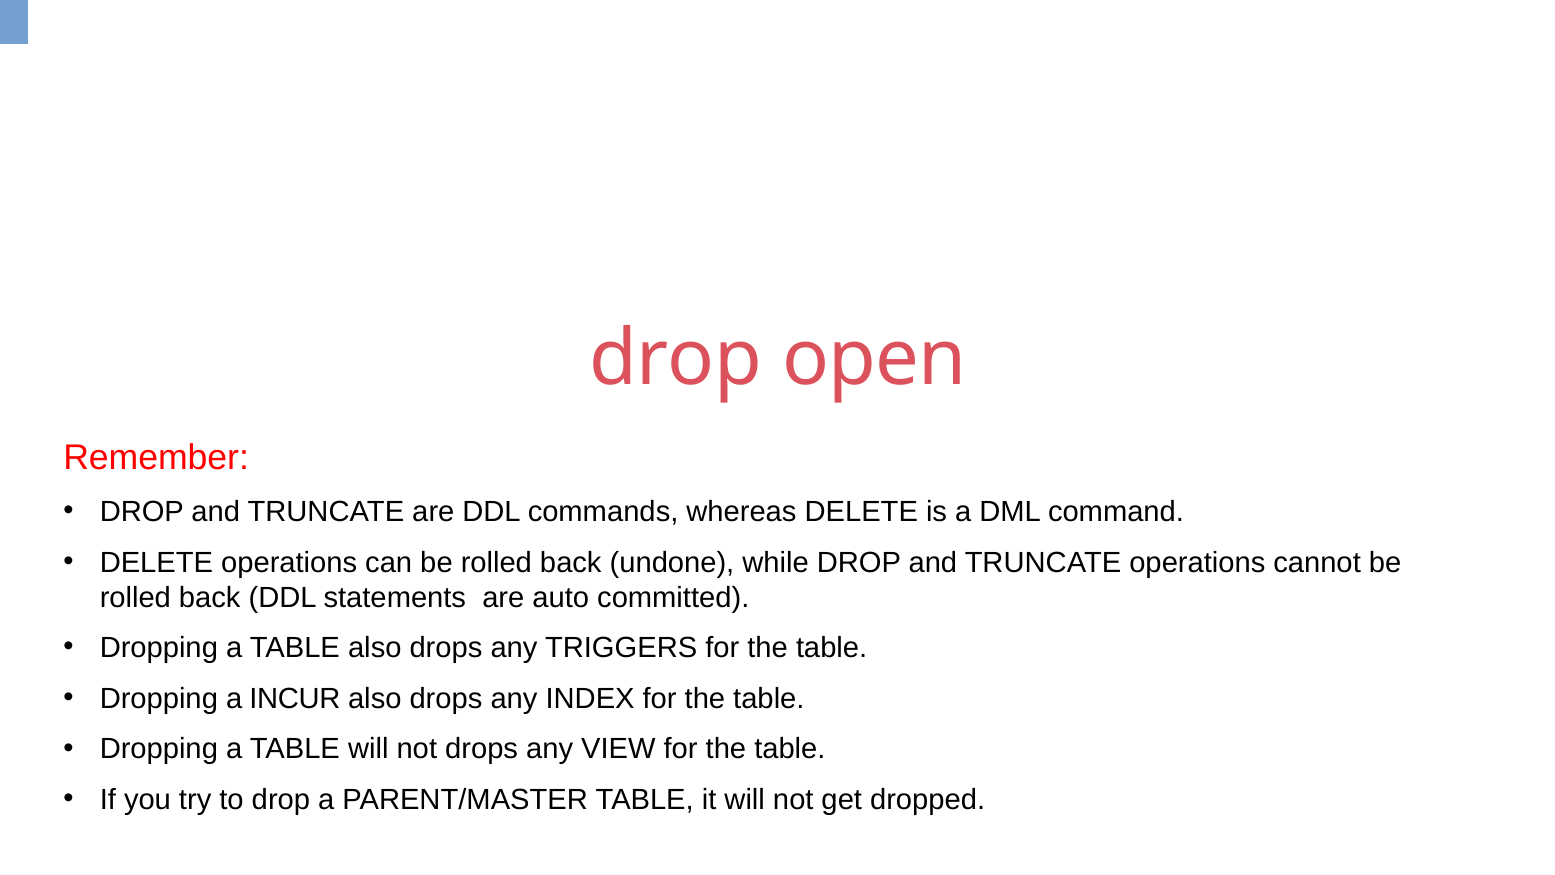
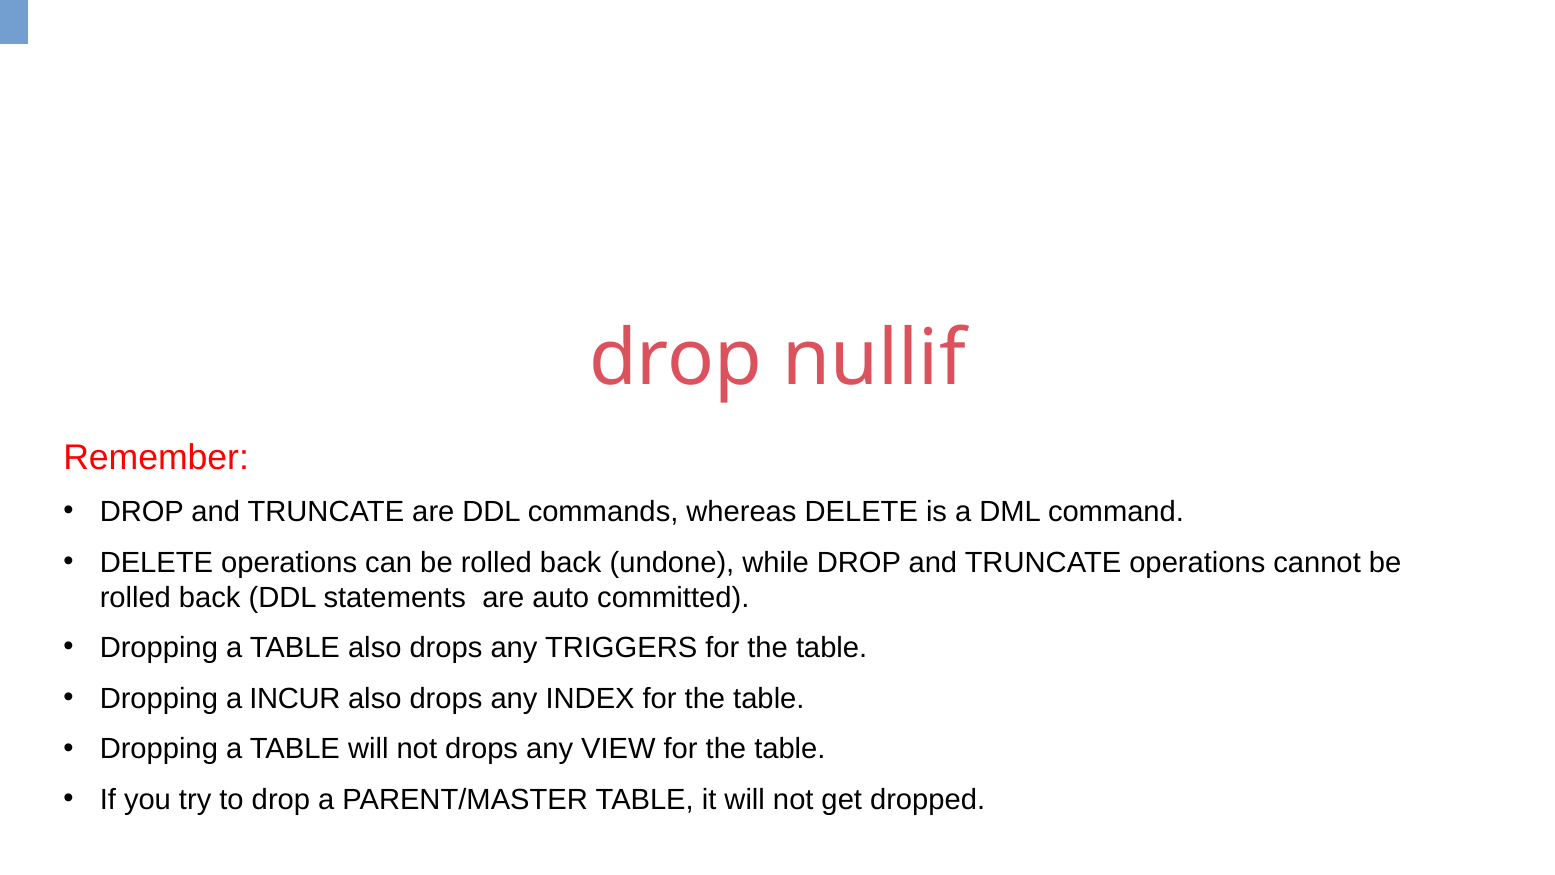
open: open -> nullif
